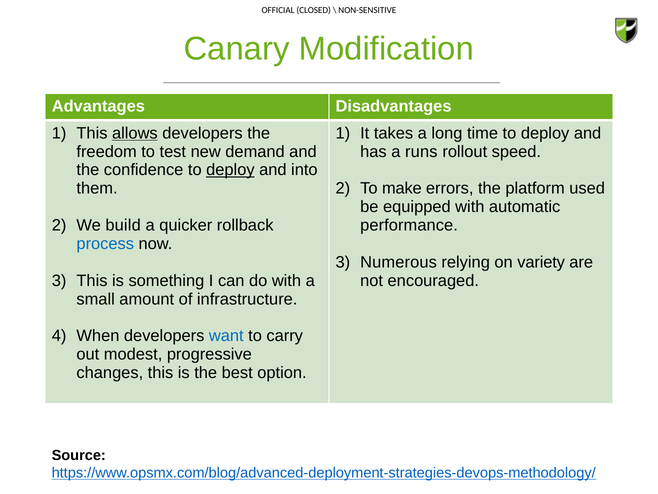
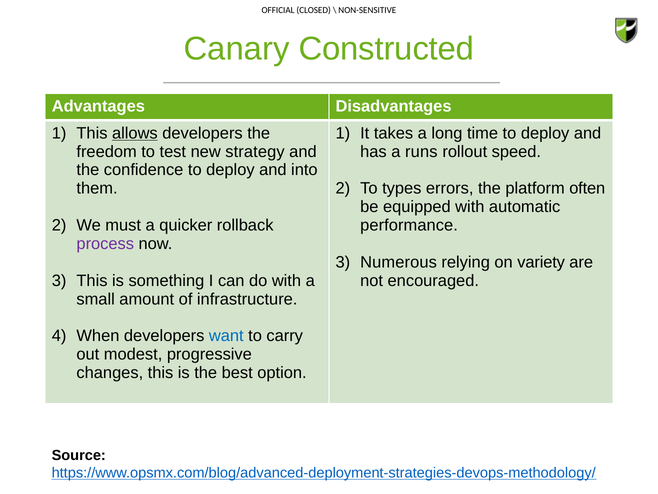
Modification: Modification -> Constructed
demand: demand -> strategy
deploy at (230, 170) underline: present -> none
make: make -> types
used: used -> often
build: build -> must
process colour: blue -> purple
